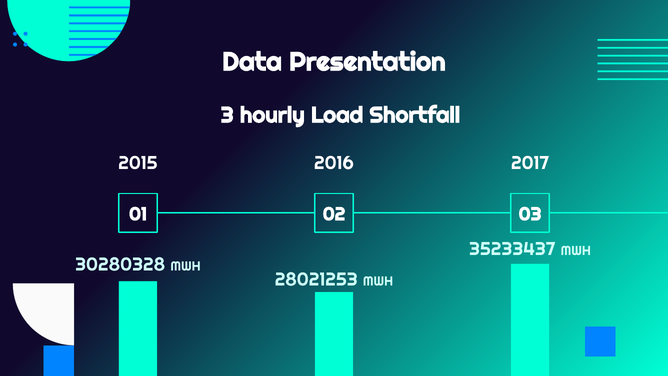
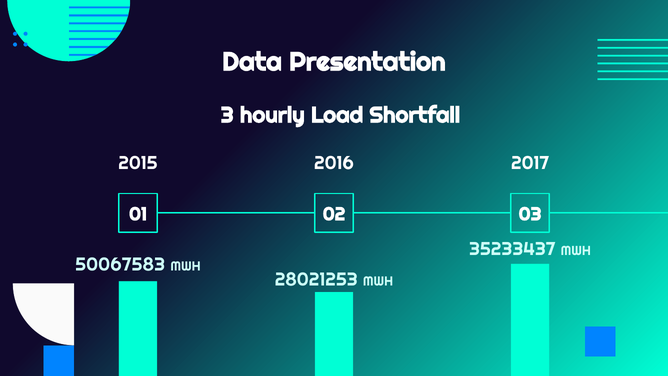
30280328: 30280328 -> 50067583
